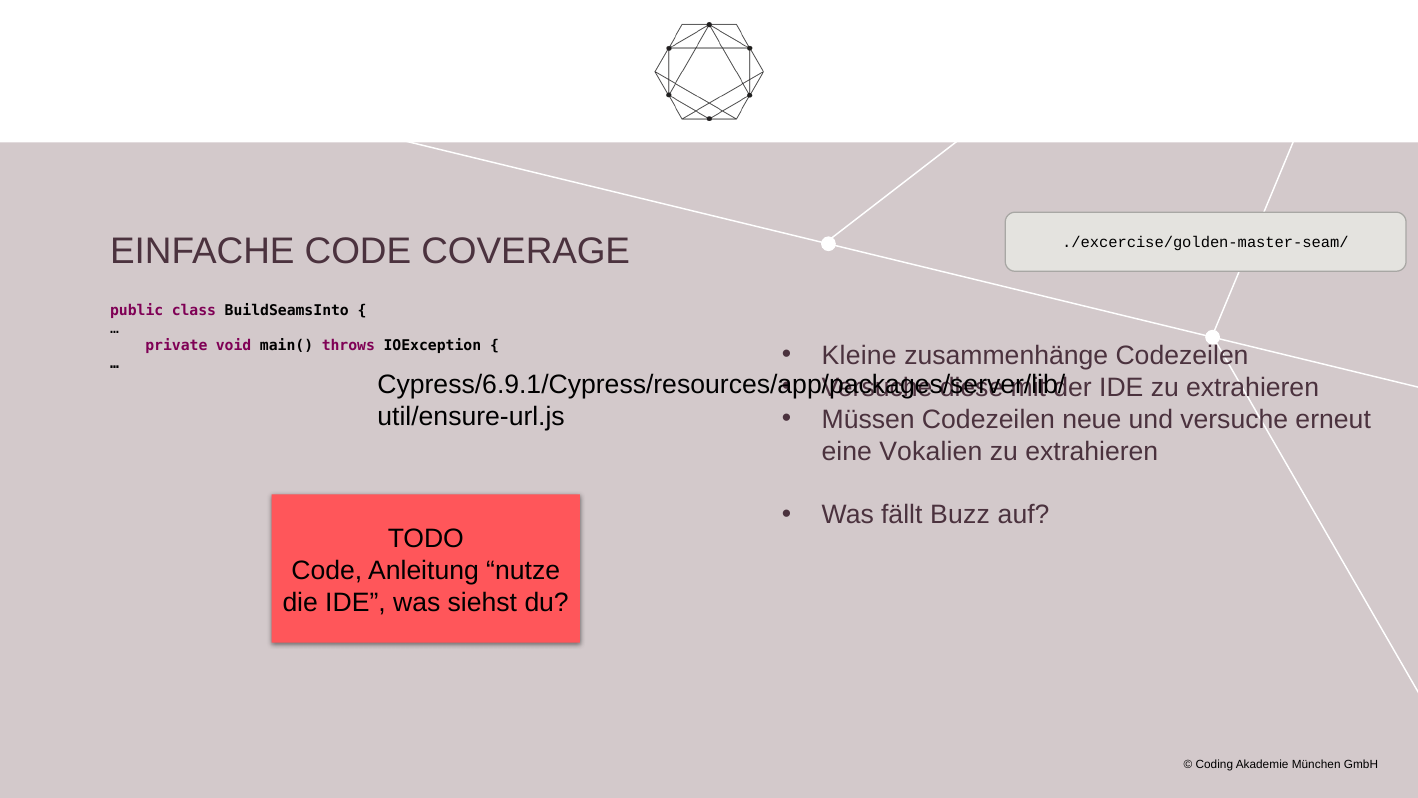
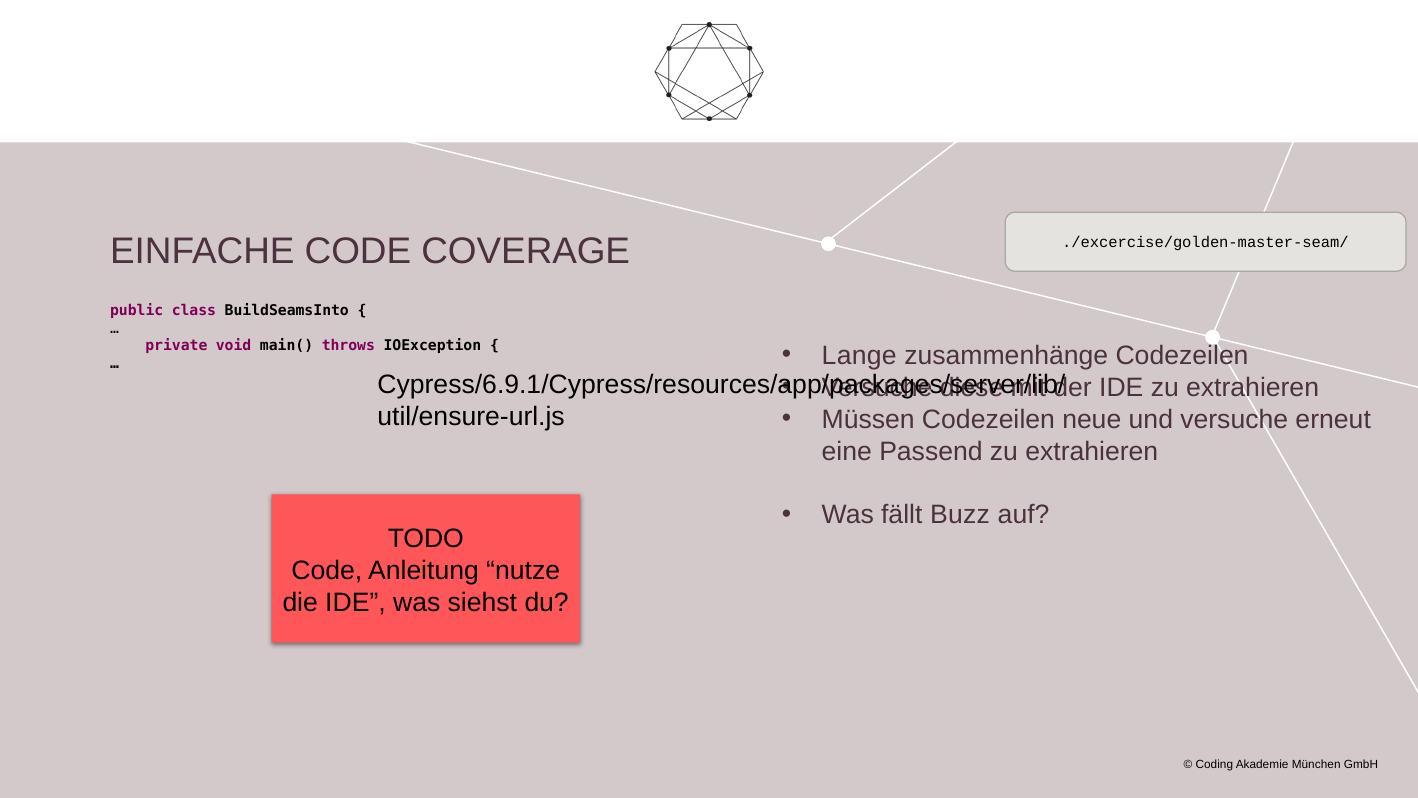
Kleine: Kleine -> Lange
Vokalien: Vokalien -> Passend
